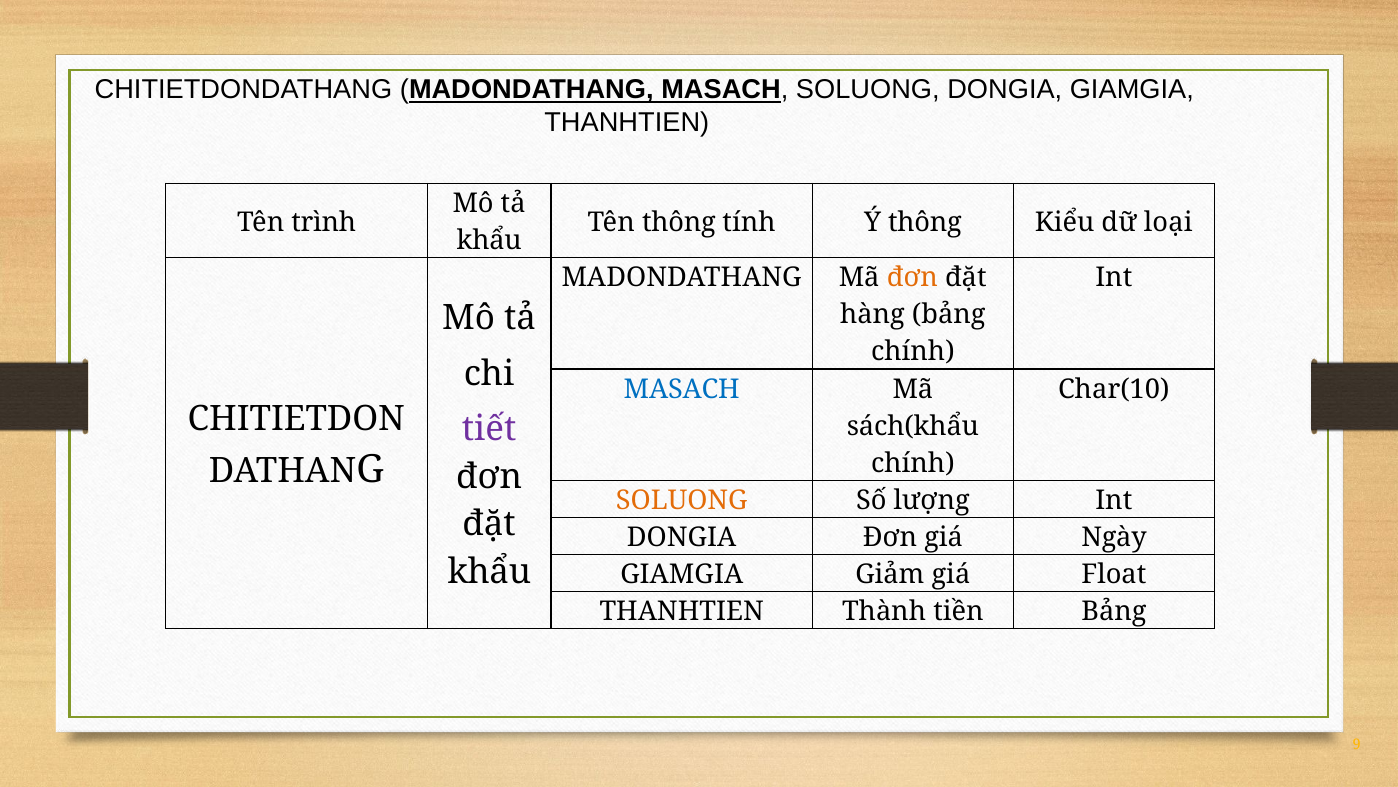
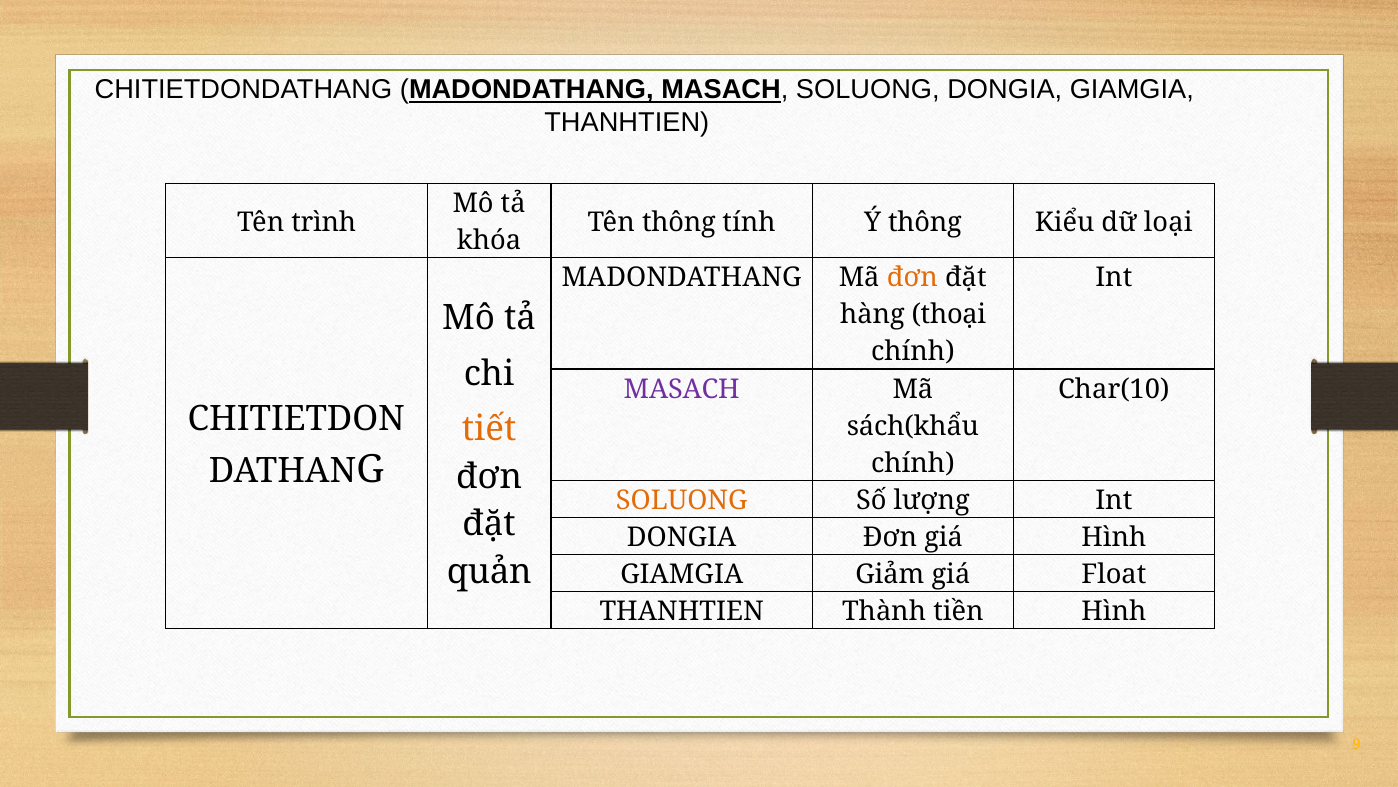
khẩu at (489, 240): khẩu -> khóa
hàng bảng: bảng -> thoại
MASACH at (682, 389) colour: blue -> purple
tiết colour: purple -> orange
giá Ngày: Ngày -> Hình
khẩu at (489, 571): khẩu -> quản
tiền Bảng: Bảng -> Hình
